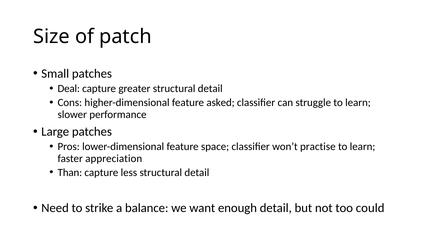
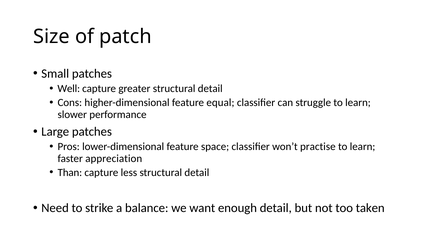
Deal: Deal -> Well
asked: asked -> equal
could: could -> taken
